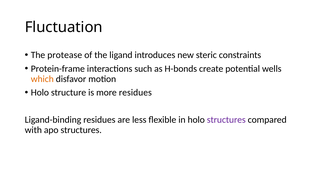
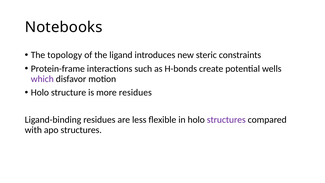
Fluctuation: Fluctuation -> Notebooks
protease: protease -> topology
which colour: orange -> purple
